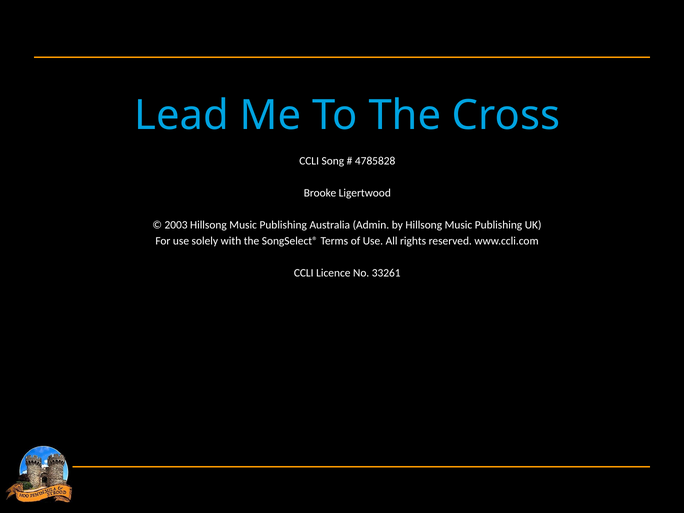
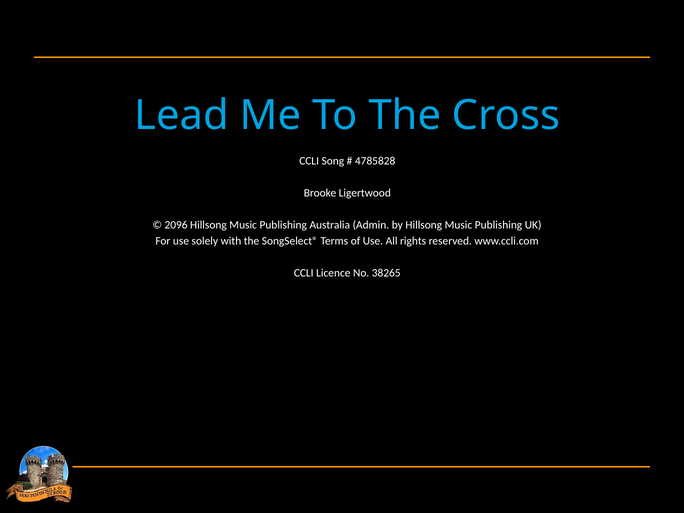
2003: 2003 -> 2096
33261: 33261 -> 38265
